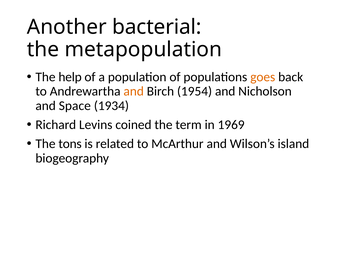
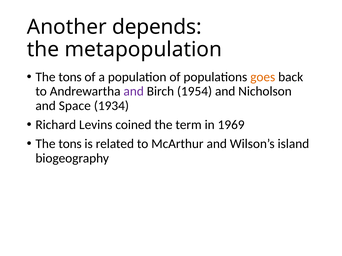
bacterial: bacterial -> depends
help at (70, 77): help -> tons
and at (134, 91) colour: orange -> purple
